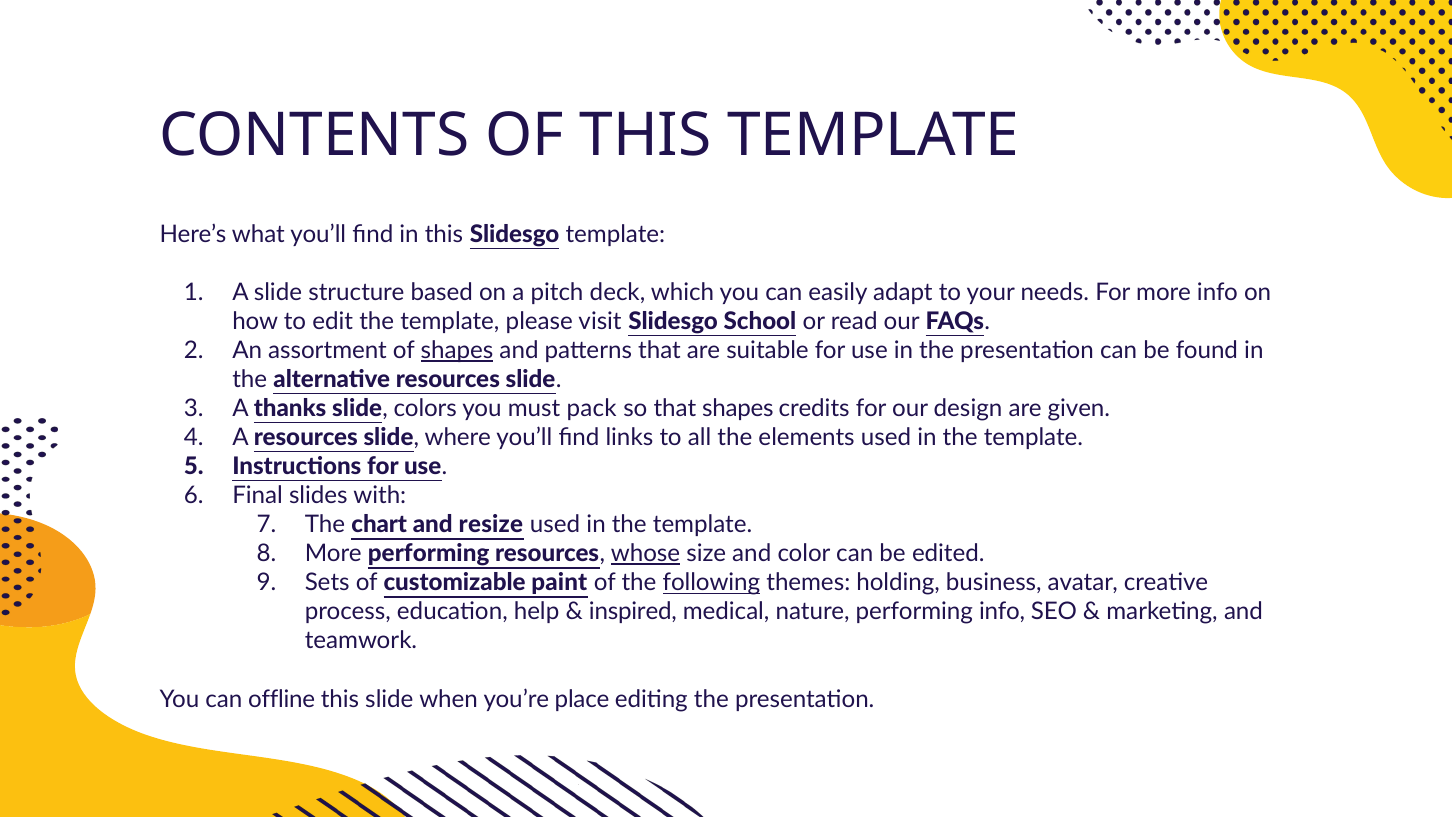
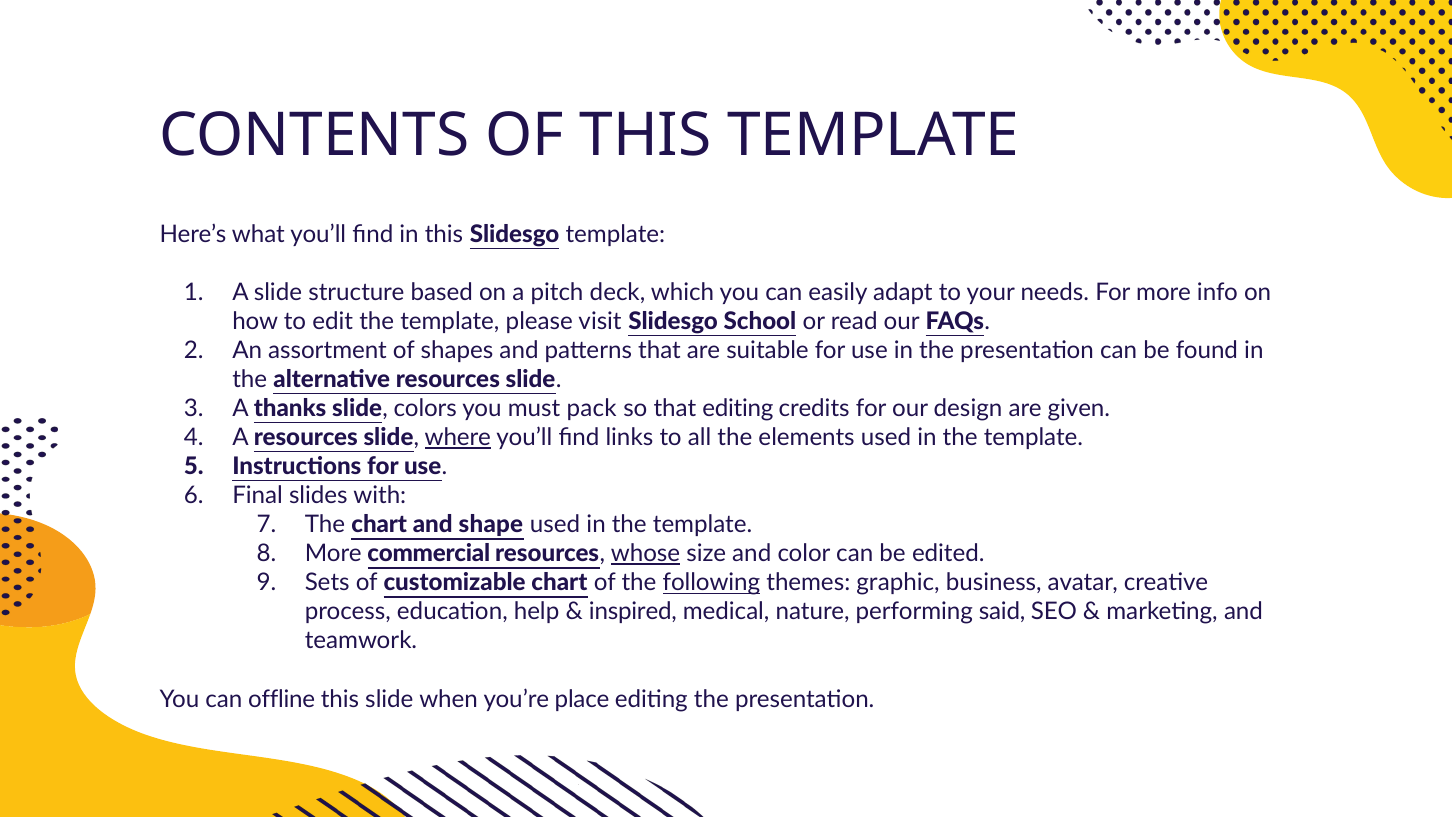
shapes at (457, 350) underline: present -> none
that shapes: shapes -> editing
where underline: none -> present
resize: resize -> shape
More performing: performing -> commercial
customizable paint: paint -> chart
holding: holding -> graphic
performing info: info -> said
